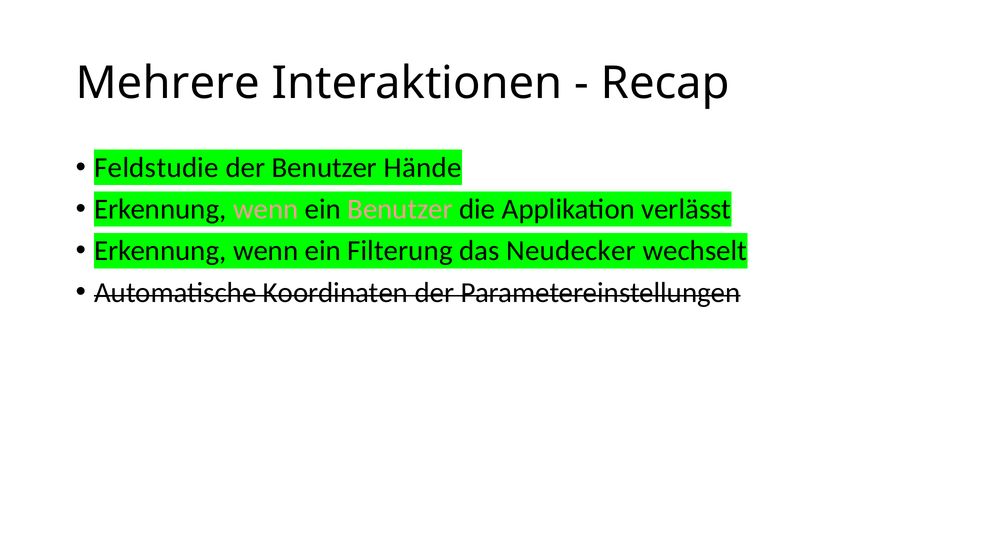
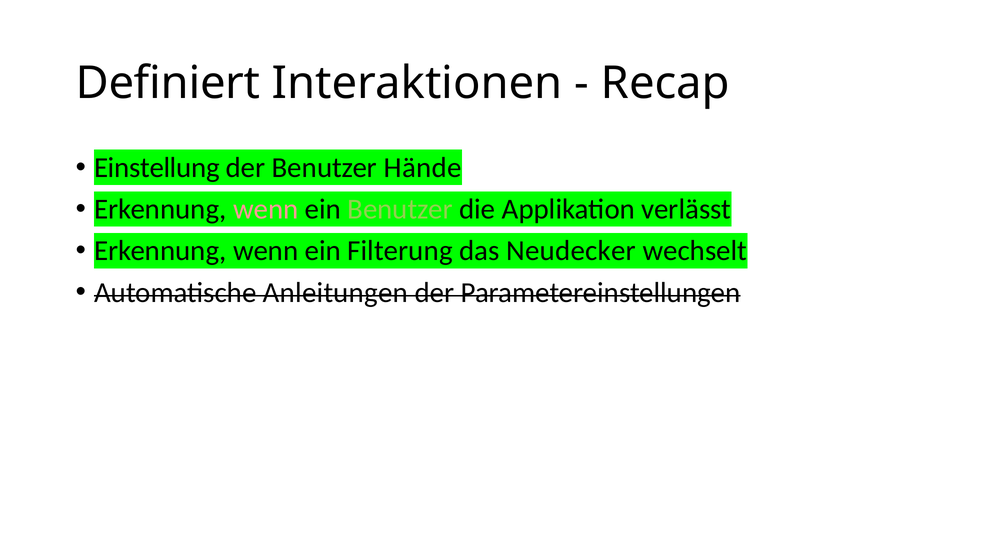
Mehrere: Mehrere -> Definiert
Feldstudie: Feldstudie -> Einstellung
Benutzer at (400, 209) colour: pink -> light green
Koordinaten: Koordinaten -> Anleitungen
